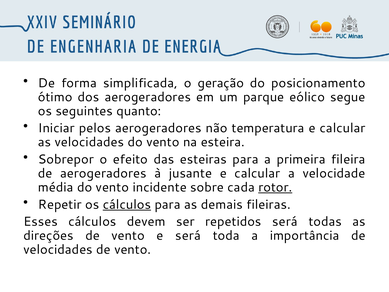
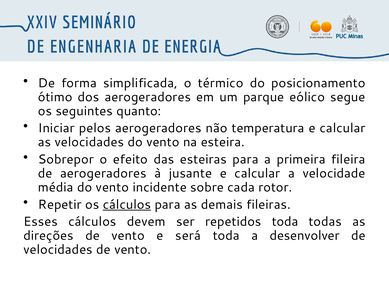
geração: geração -> térmico
rotor underline: present -> none
repetidos será: será -> toda
importância: importância -> desenvolver
